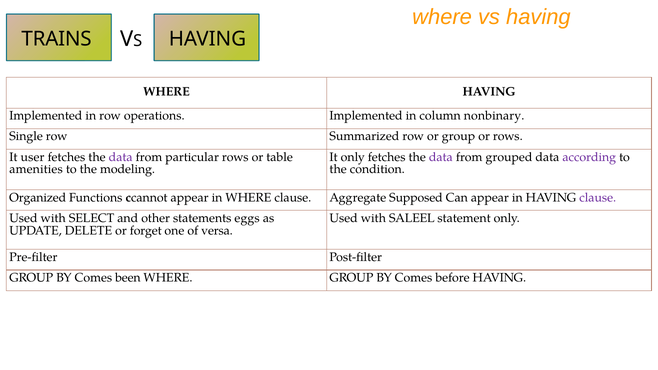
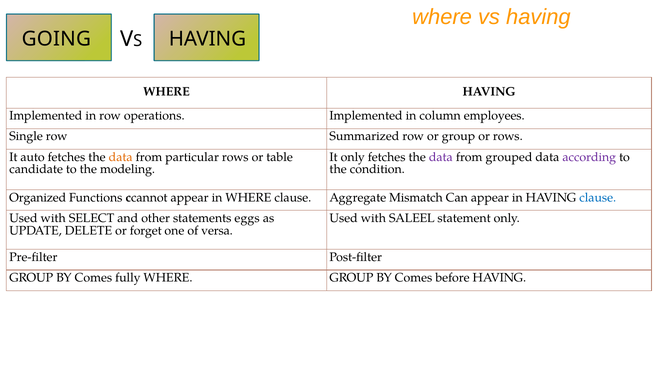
TRAINS: TRAINS -> GOING
nonbinary: nonbinary -> employees
user: user -> auto
data at (121, 157) colour: purple -> orange
amenities: amenities -> candidate
Supposed: Supposed -> Mismatch
clause at (598, 198) colour: purple -> blue
been: been -> fully
